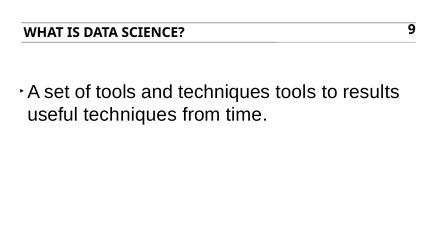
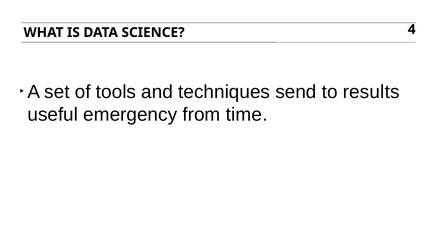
9: 9 -> 4
techniques tools: tools -> send
useful techniques: techniques -> emergency
